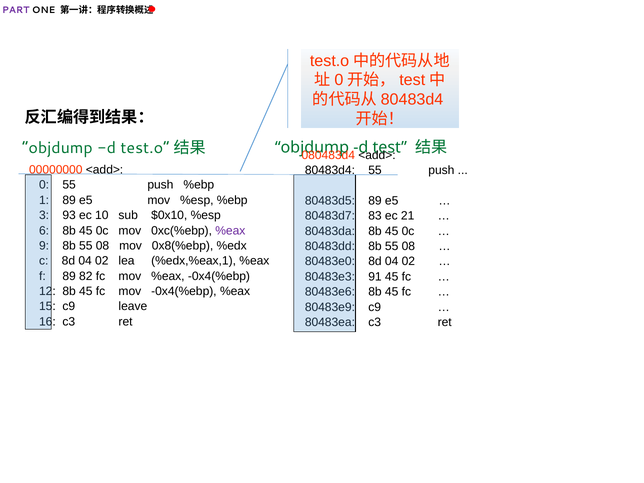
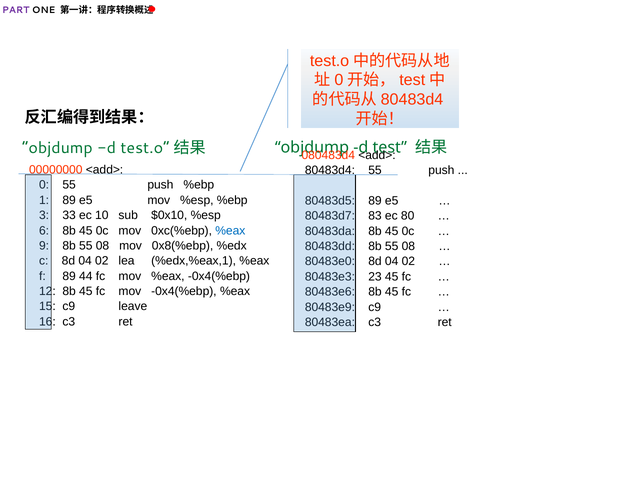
93: 93 -> 33
21: 21 -> 80
%eax at (230, 231) colour: purple -> blue
82: 82 -> 44
91: 91 -> 23
